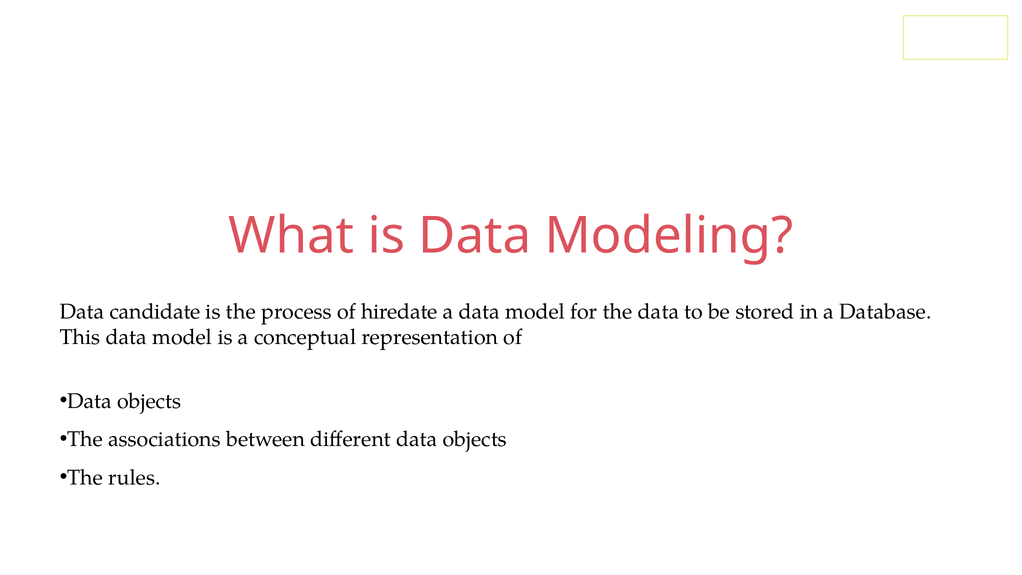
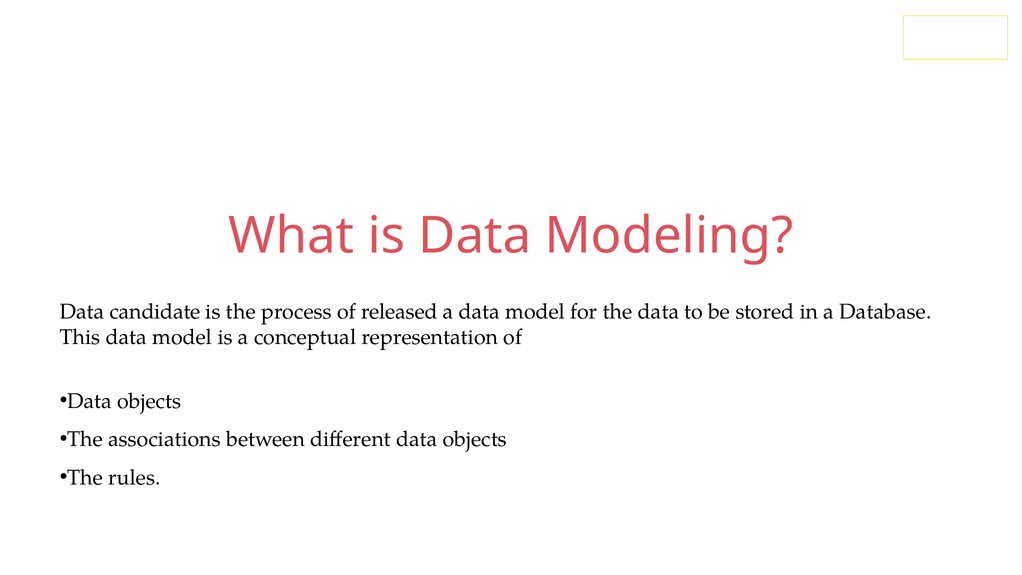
hiredate: hiredate -> released
